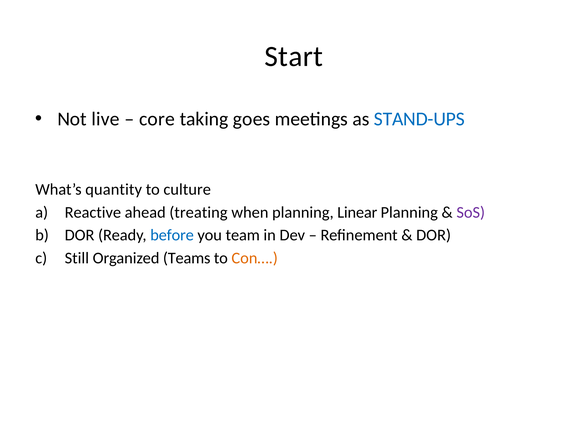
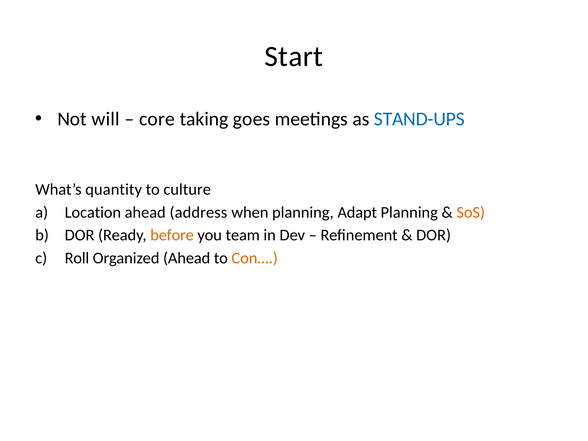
live: live -> will
Reactive: Reactive -> Location
treating: treating -> address
Linear: Linear -> Adapt
SoS colour: purple -> orange
before colour: blue -> orange
Still: Still -> Roll
Organized Teams: Teams -> Ahead
